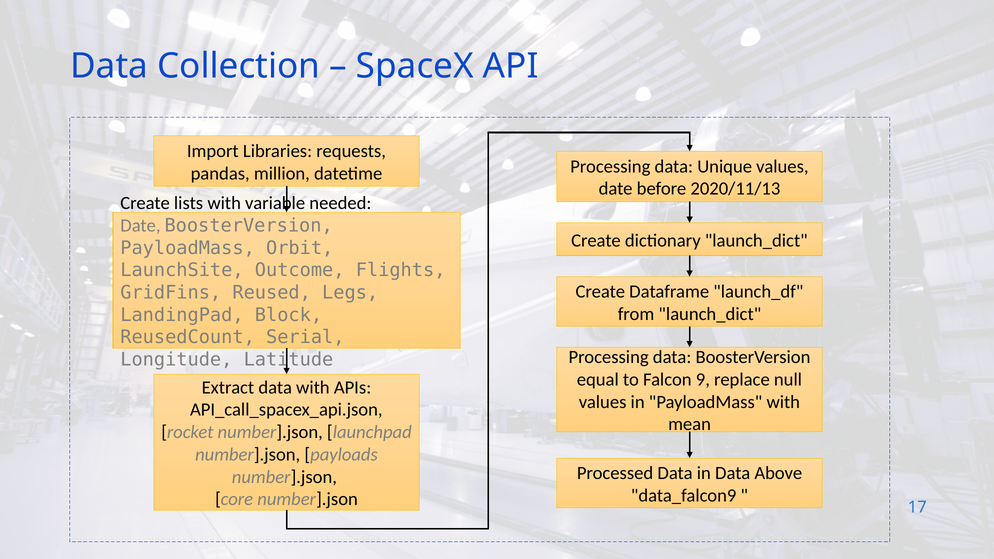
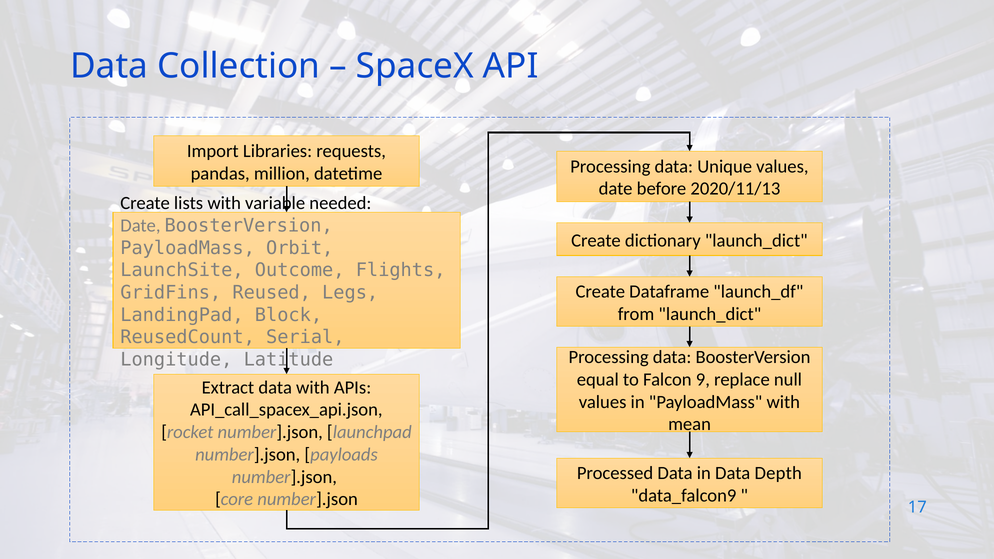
Above: Above -> Depth
